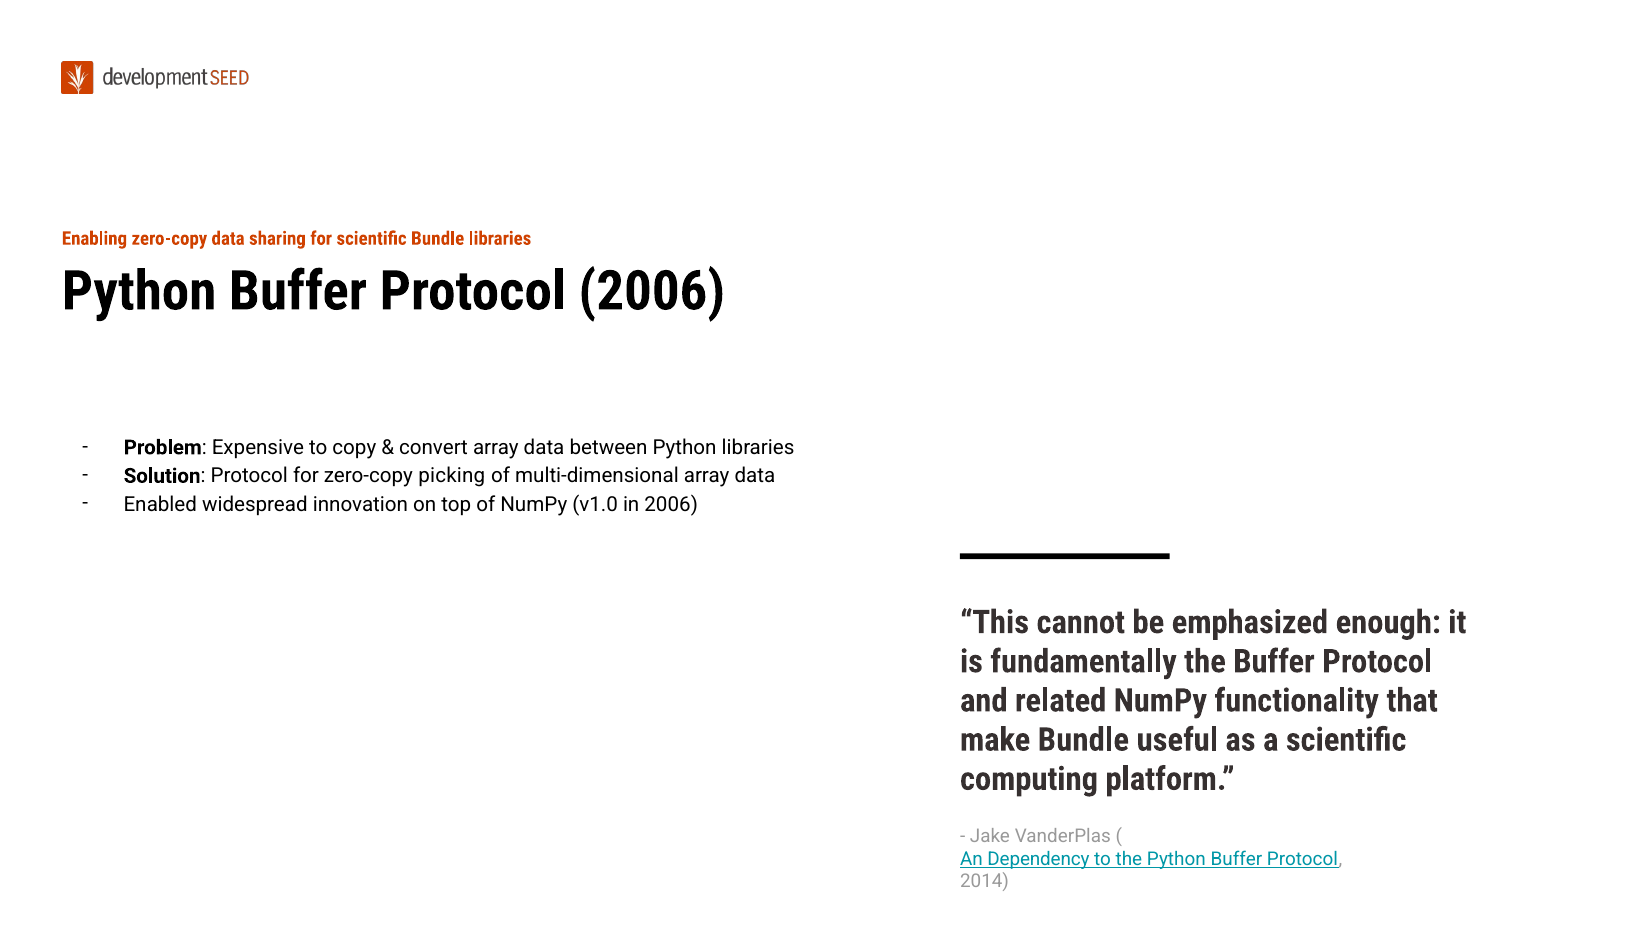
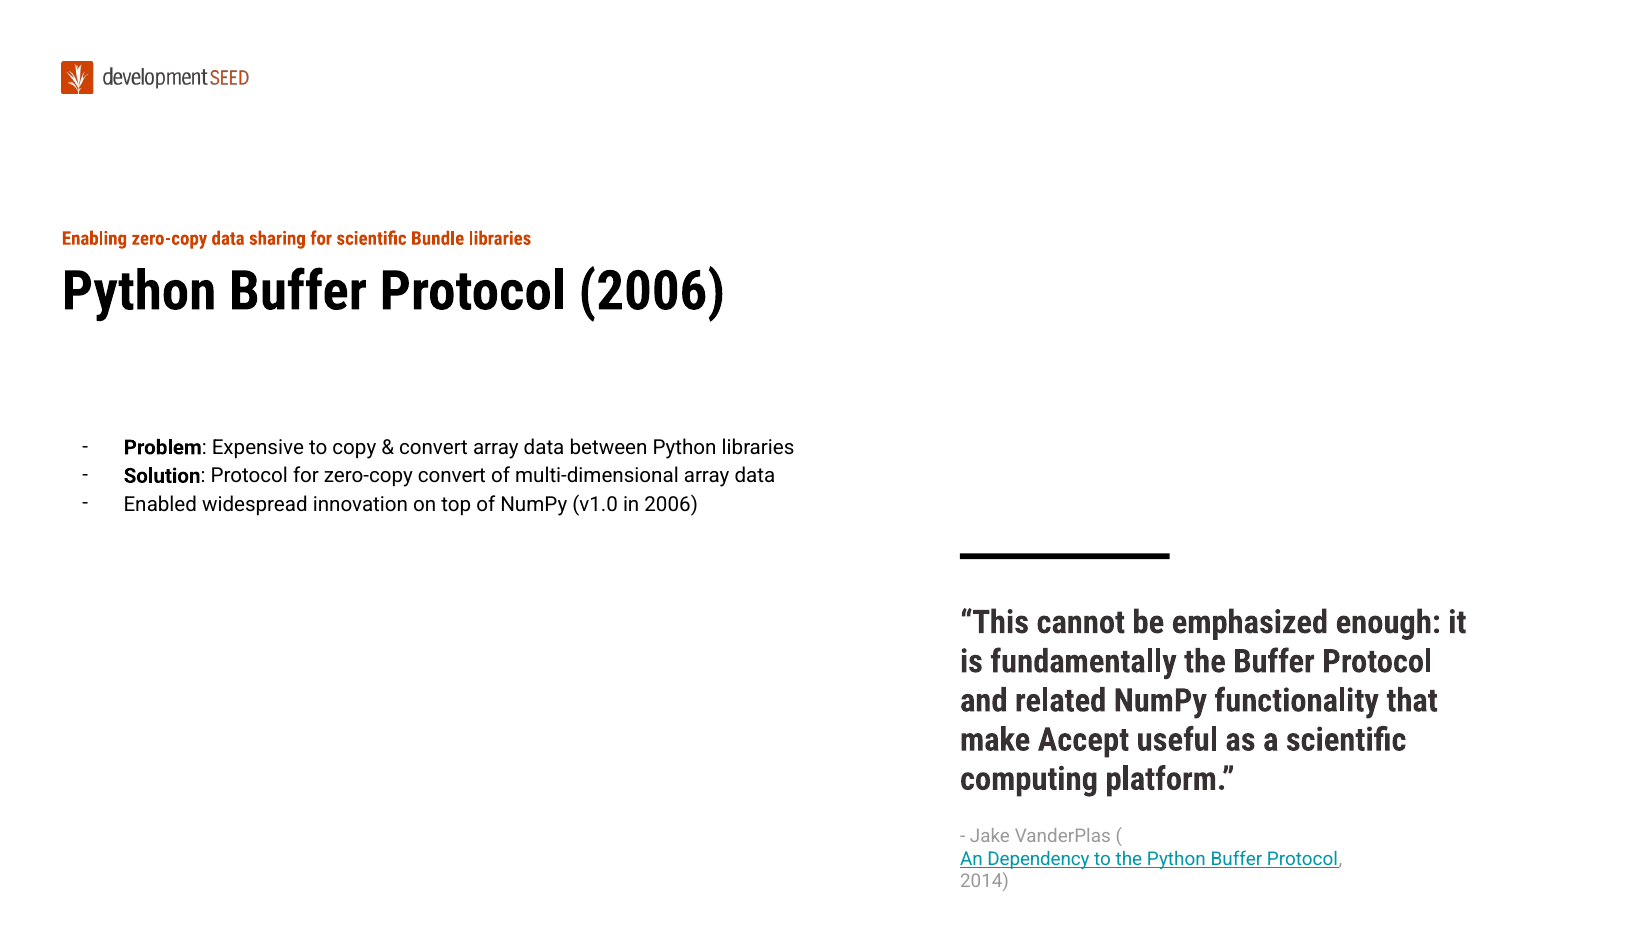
zero-copy picking: picking -> convert
make Bundle: Bundle -> Accept
